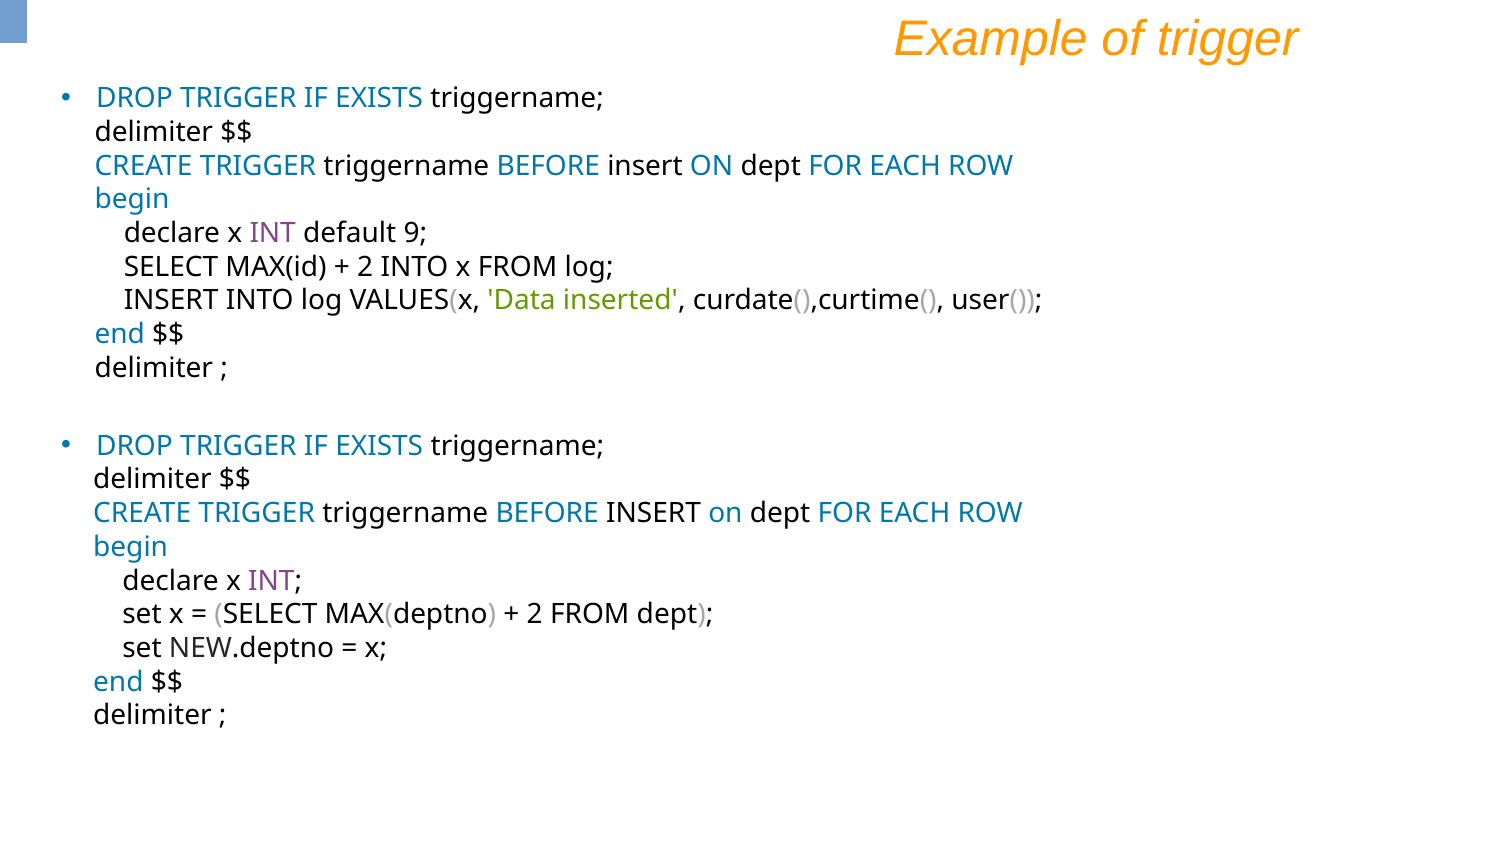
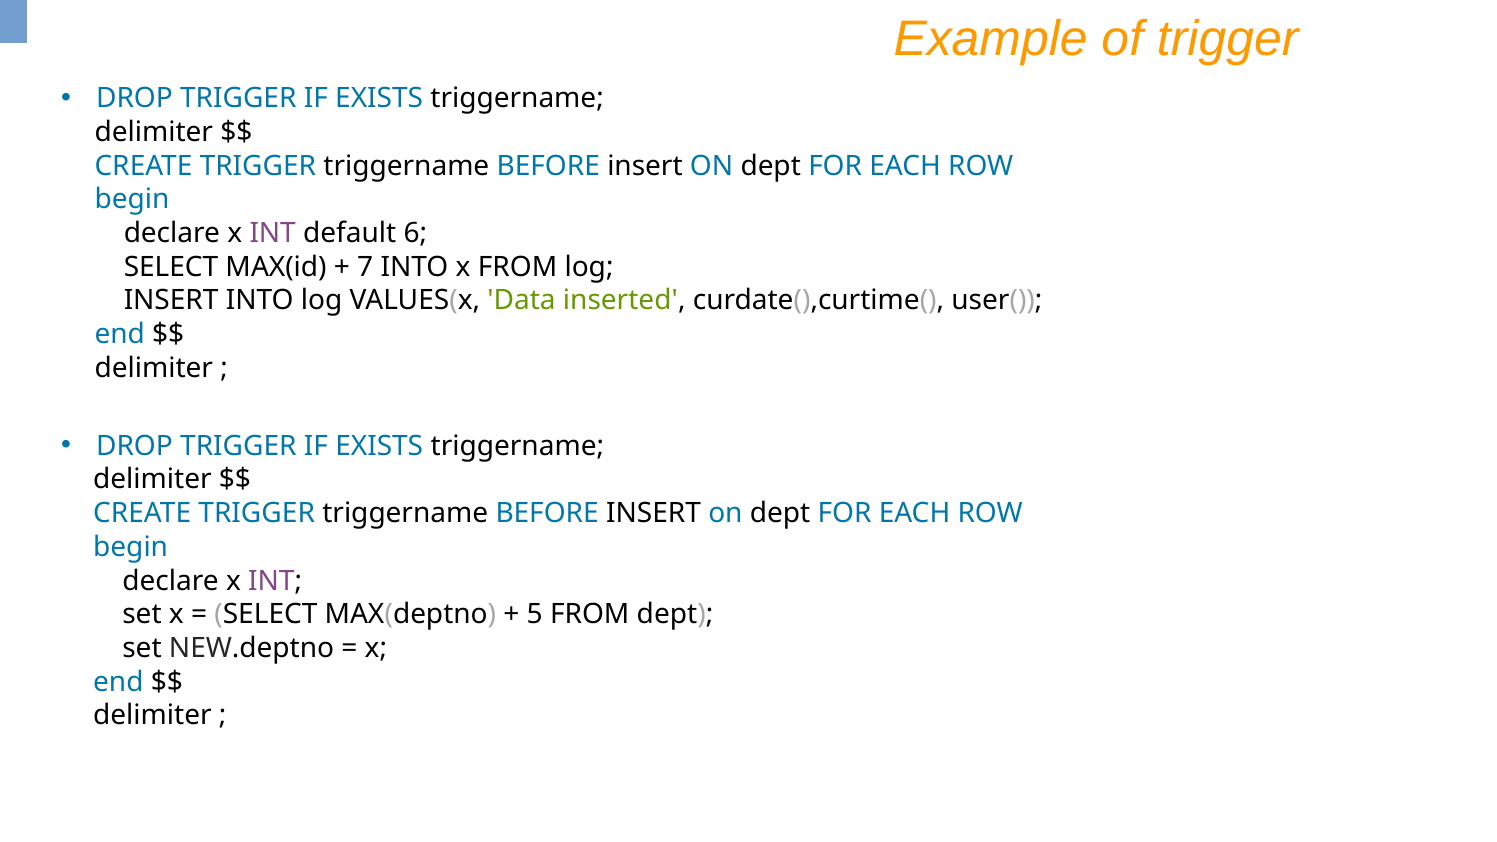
9: 9 -> 6
2 at (365, 267): 2 -> 7
2 at (535, 614): 2 -> 5
